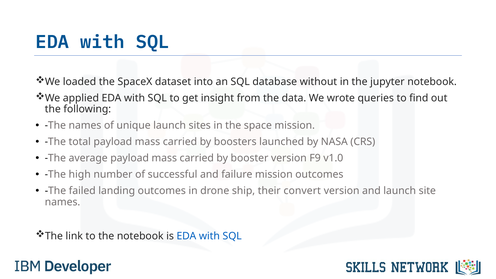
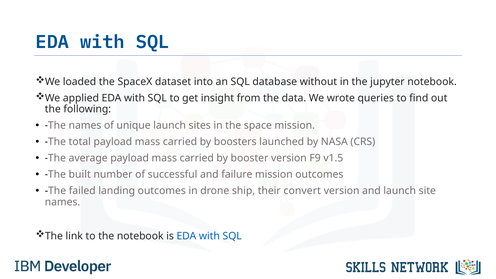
v1.0: v1.0 -> v1.5
high: high -> built
